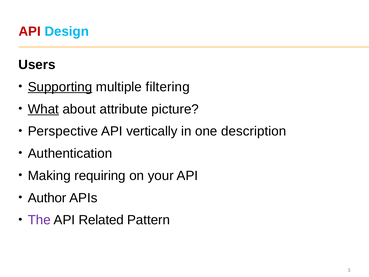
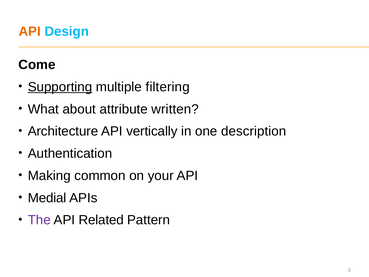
API at (30, 32) colour: red -> orange
Users: Users -> Come
What underline: present -> none
picture: picture -> written
Perspective: Perspective -> Architecture
requiring: requiring -> common
Author: Author -> Medial
